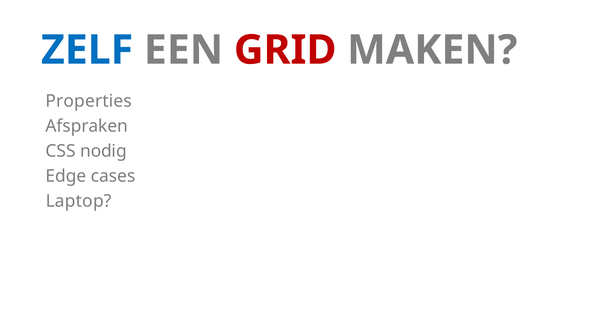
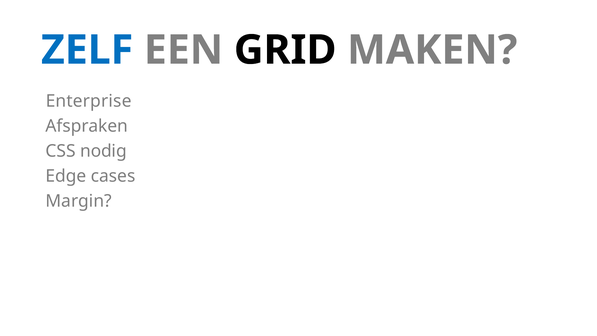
GRID colour: red -> black
Properties: Properties -> Enterprise
Laptop: Laptop -> Margin
